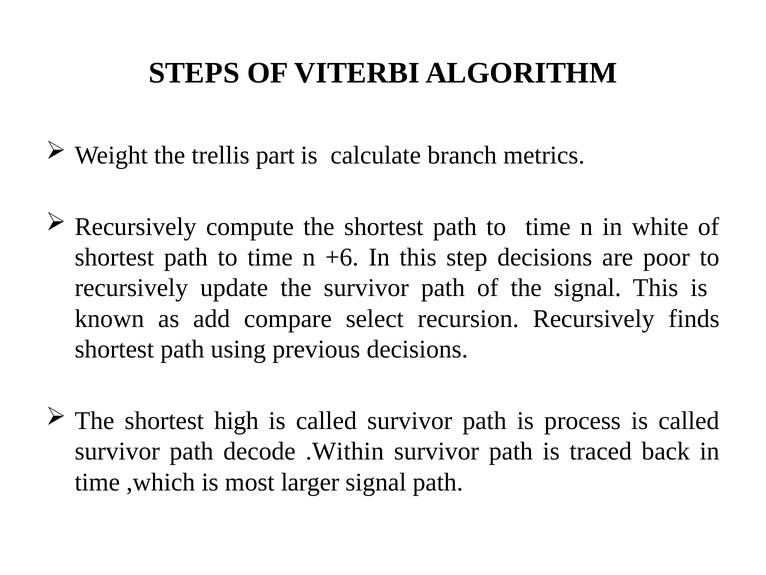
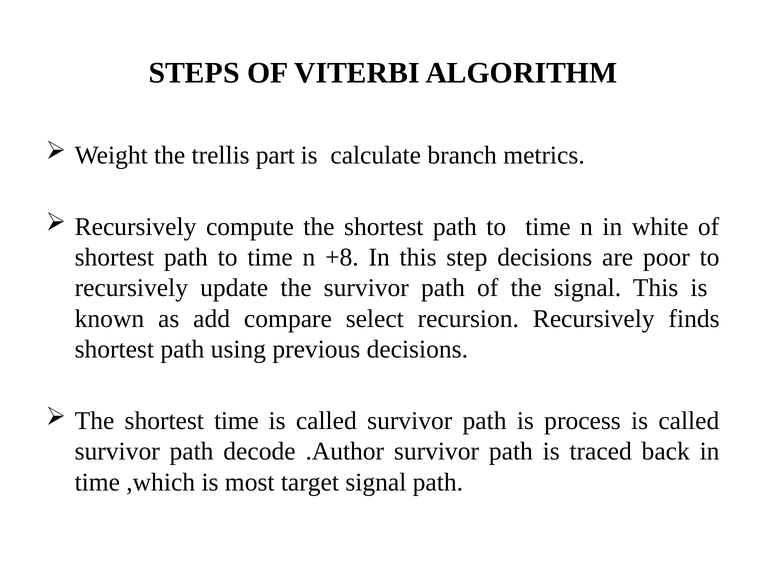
+6: +6 -> +8
shortest high: high -> time
.Within: .Within -> .Author
larger: larger -> target
